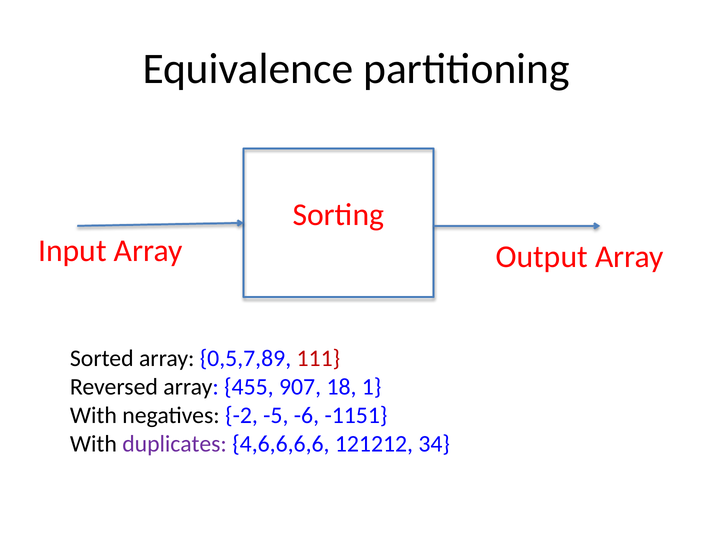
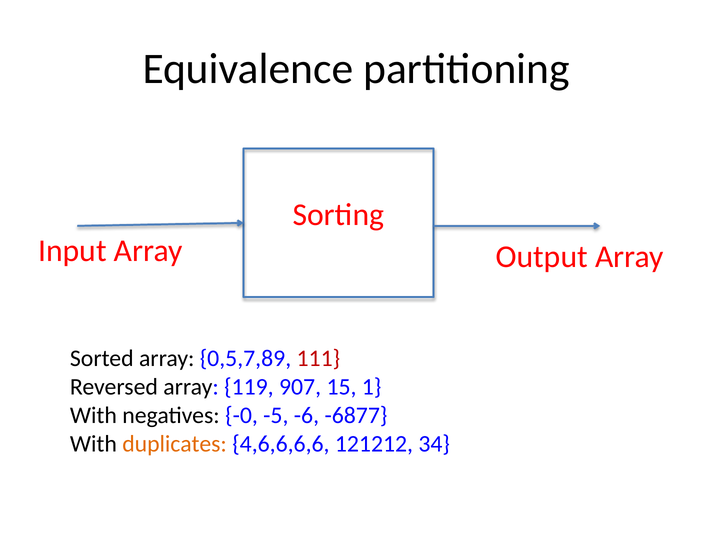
455: 455 -> 119
18: 18 -> 15
-2: -2 -> -0
-1151: -1151 -> -6877
duplicates colour: purple -> orange
